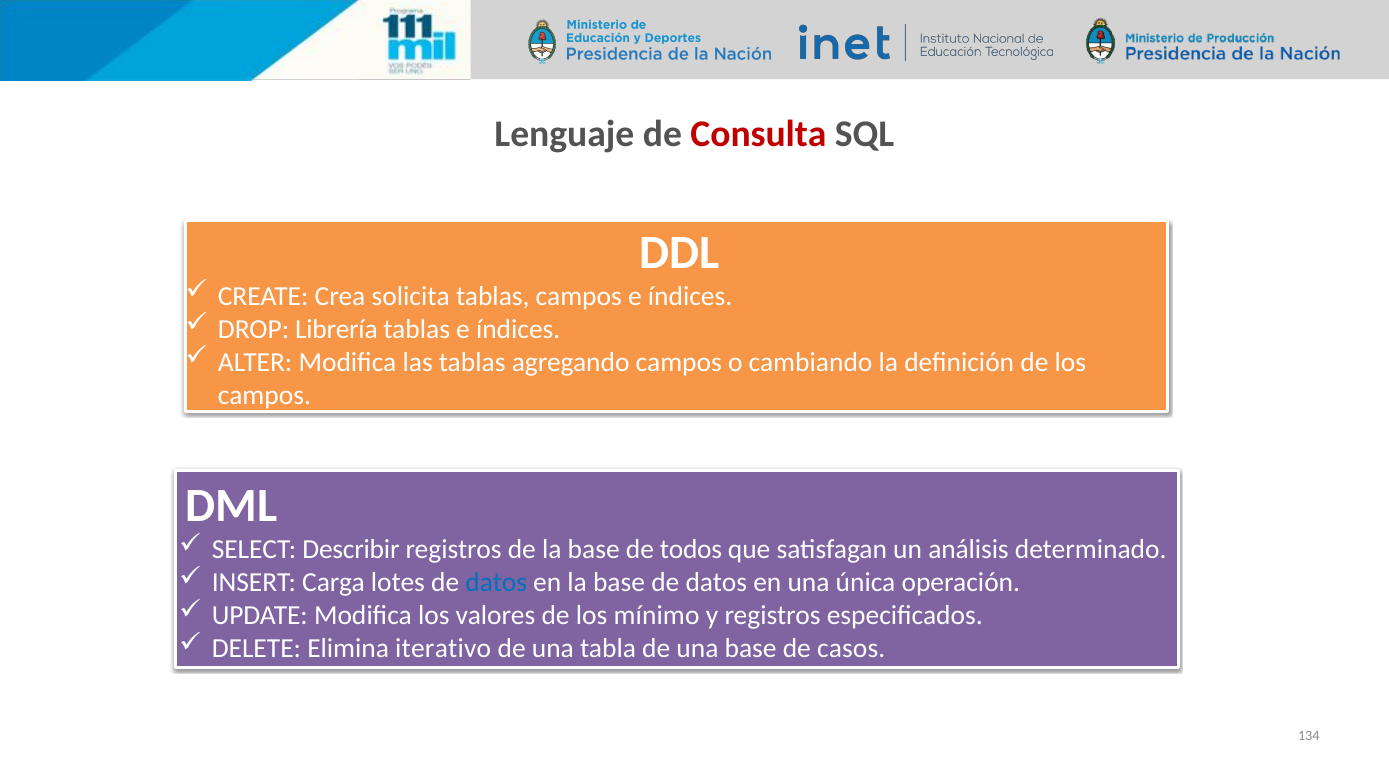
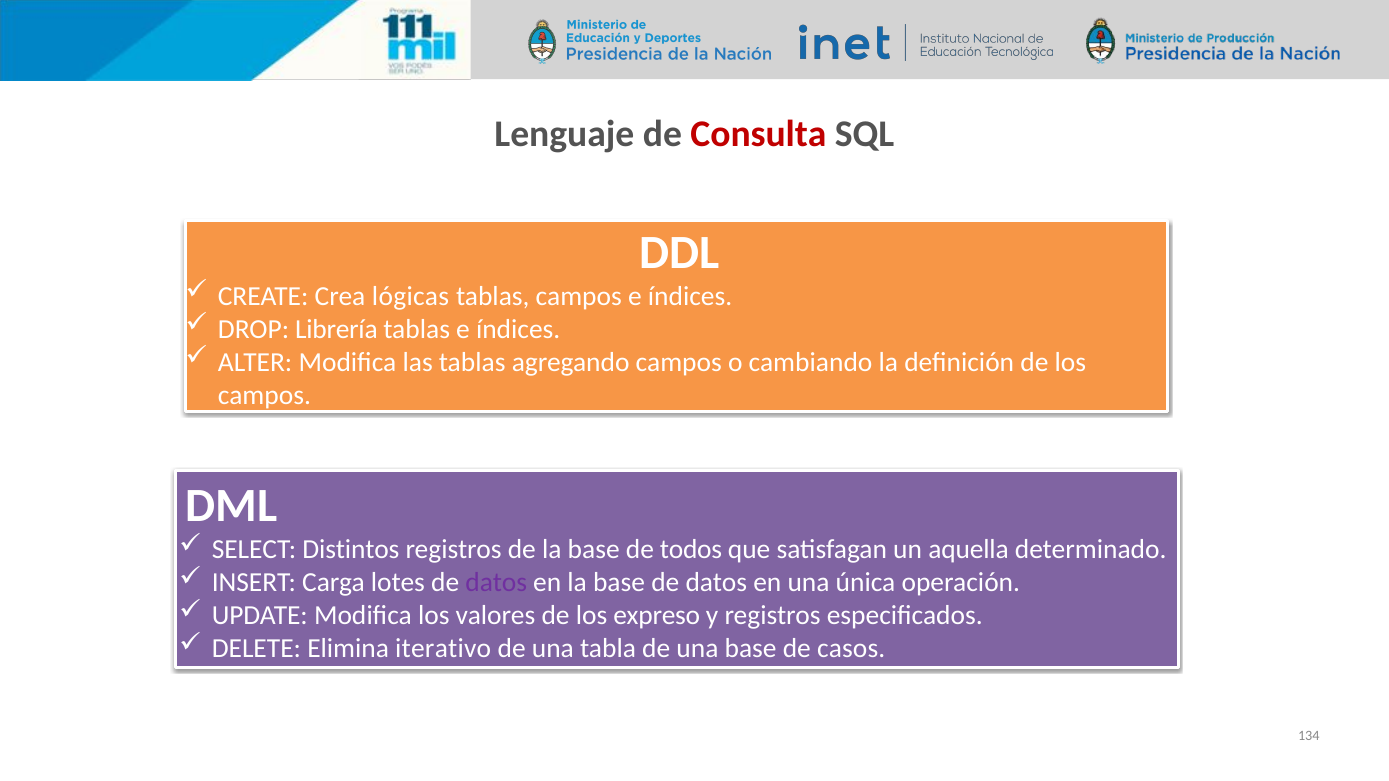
solicita: solicita -> lógicas
Describir: Describir -> Distintos
análisis: análisis -> aquella
datos at (496, 583) colour: blue -> purple
mínimo: mínimo -> expreso
